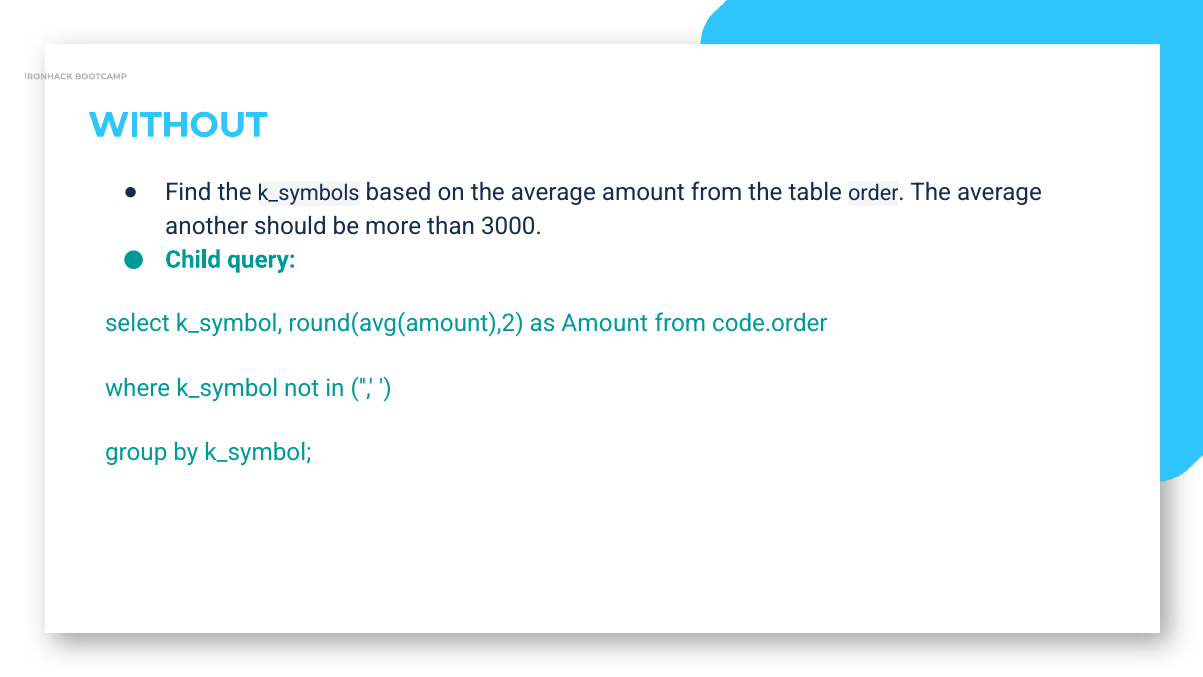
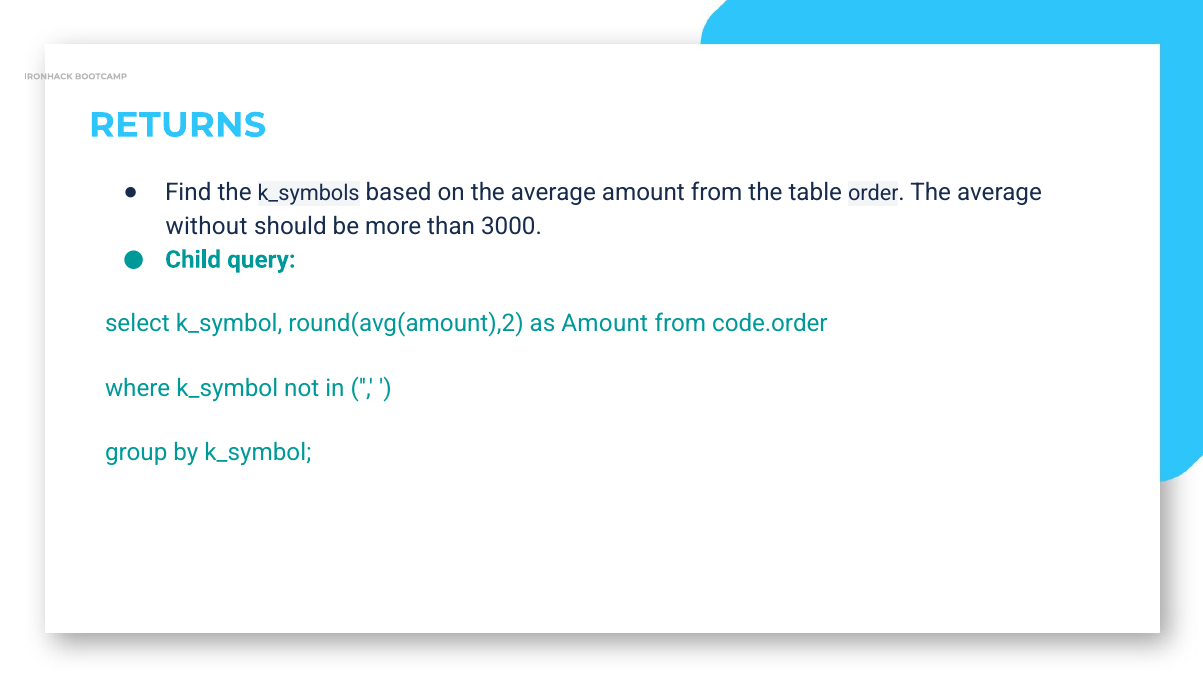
WITHOUT: WITHOUT -> RETURNS
another: another -> without
